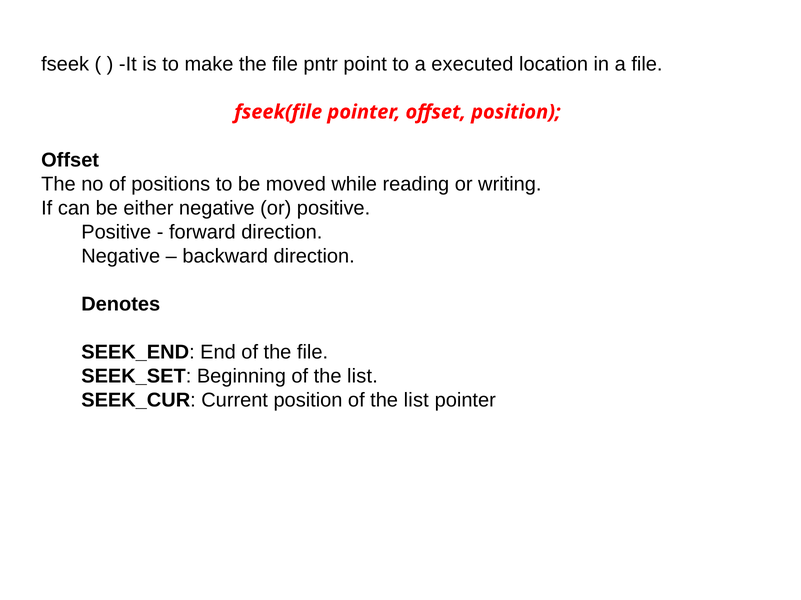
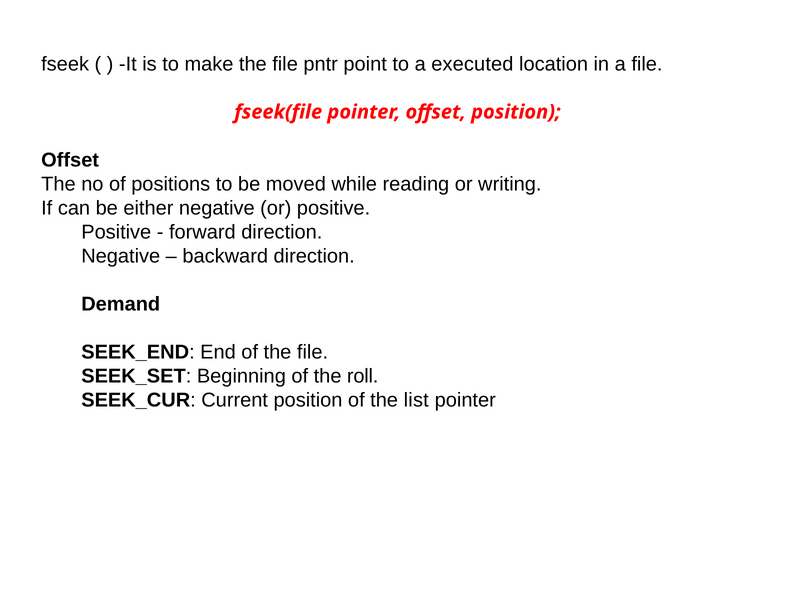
Denotes: Denotes -> Demand
Beginning of the list: list -> roll
